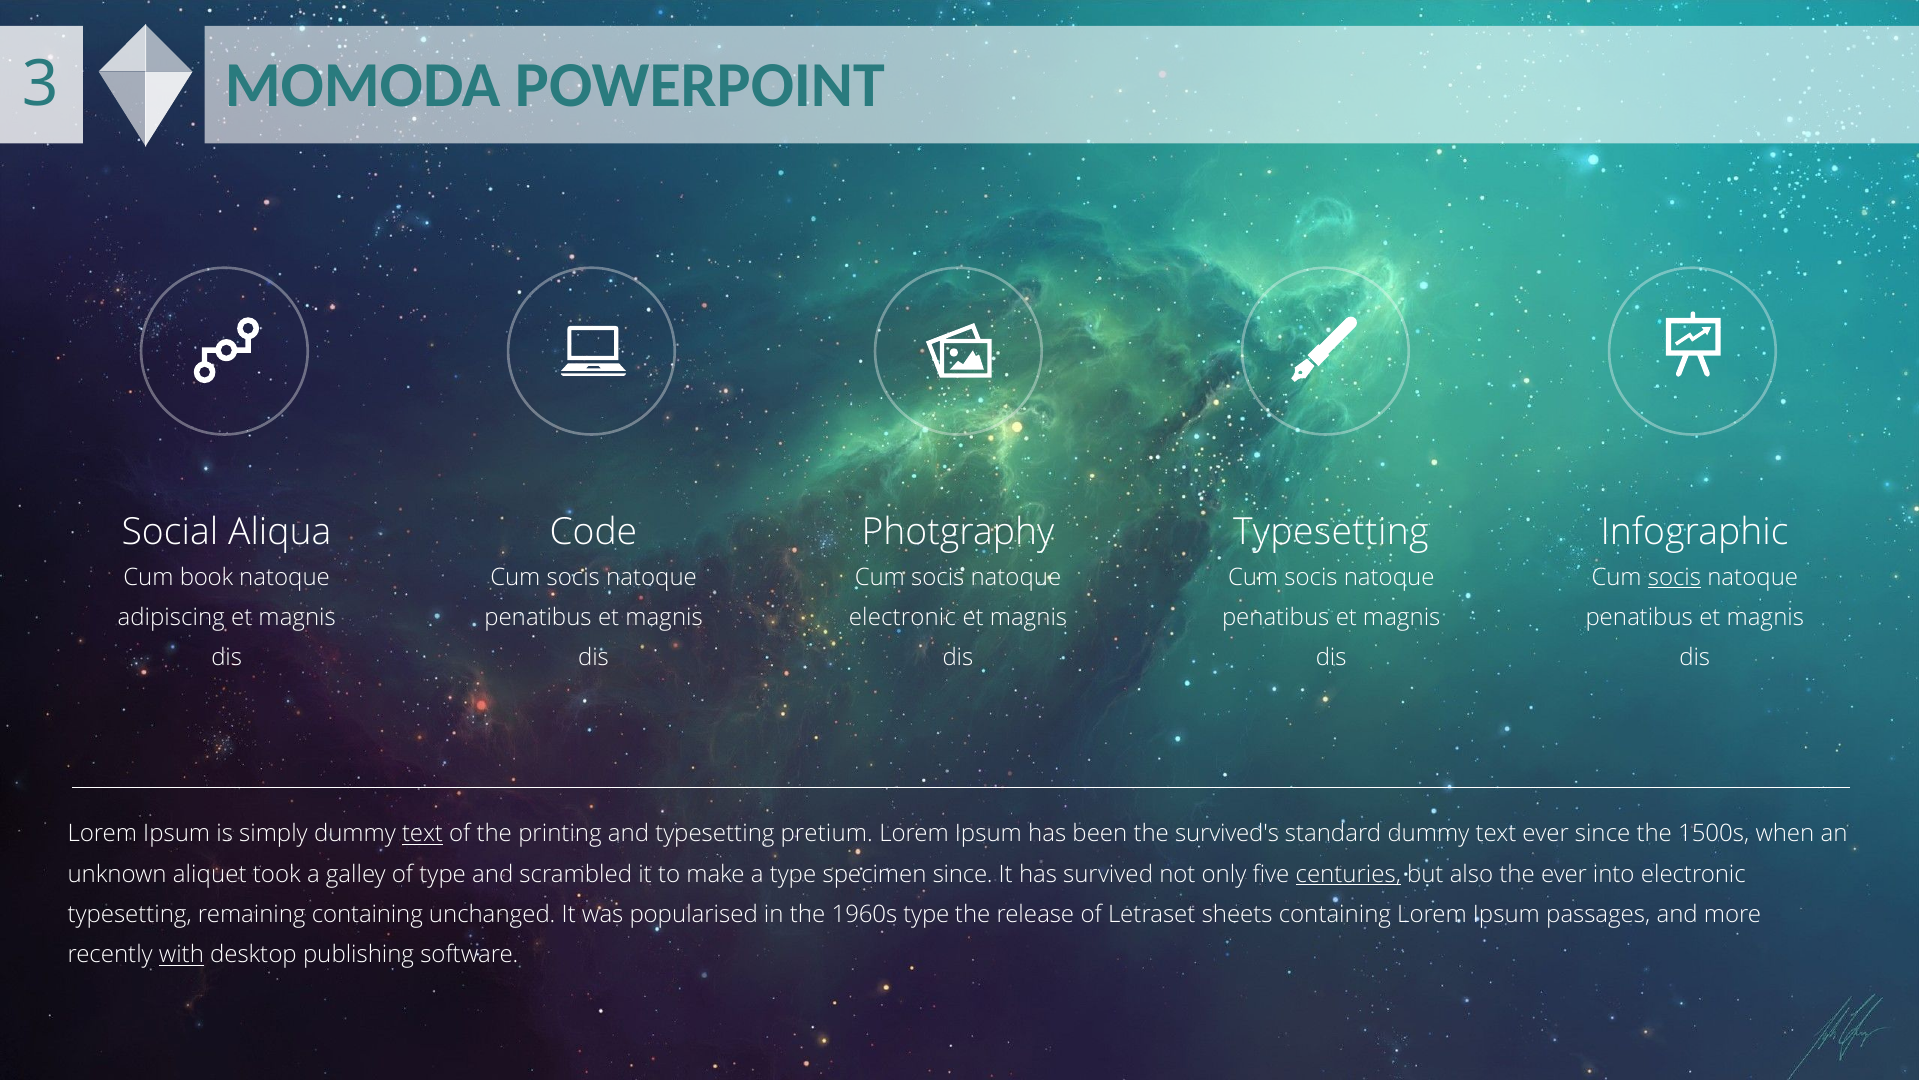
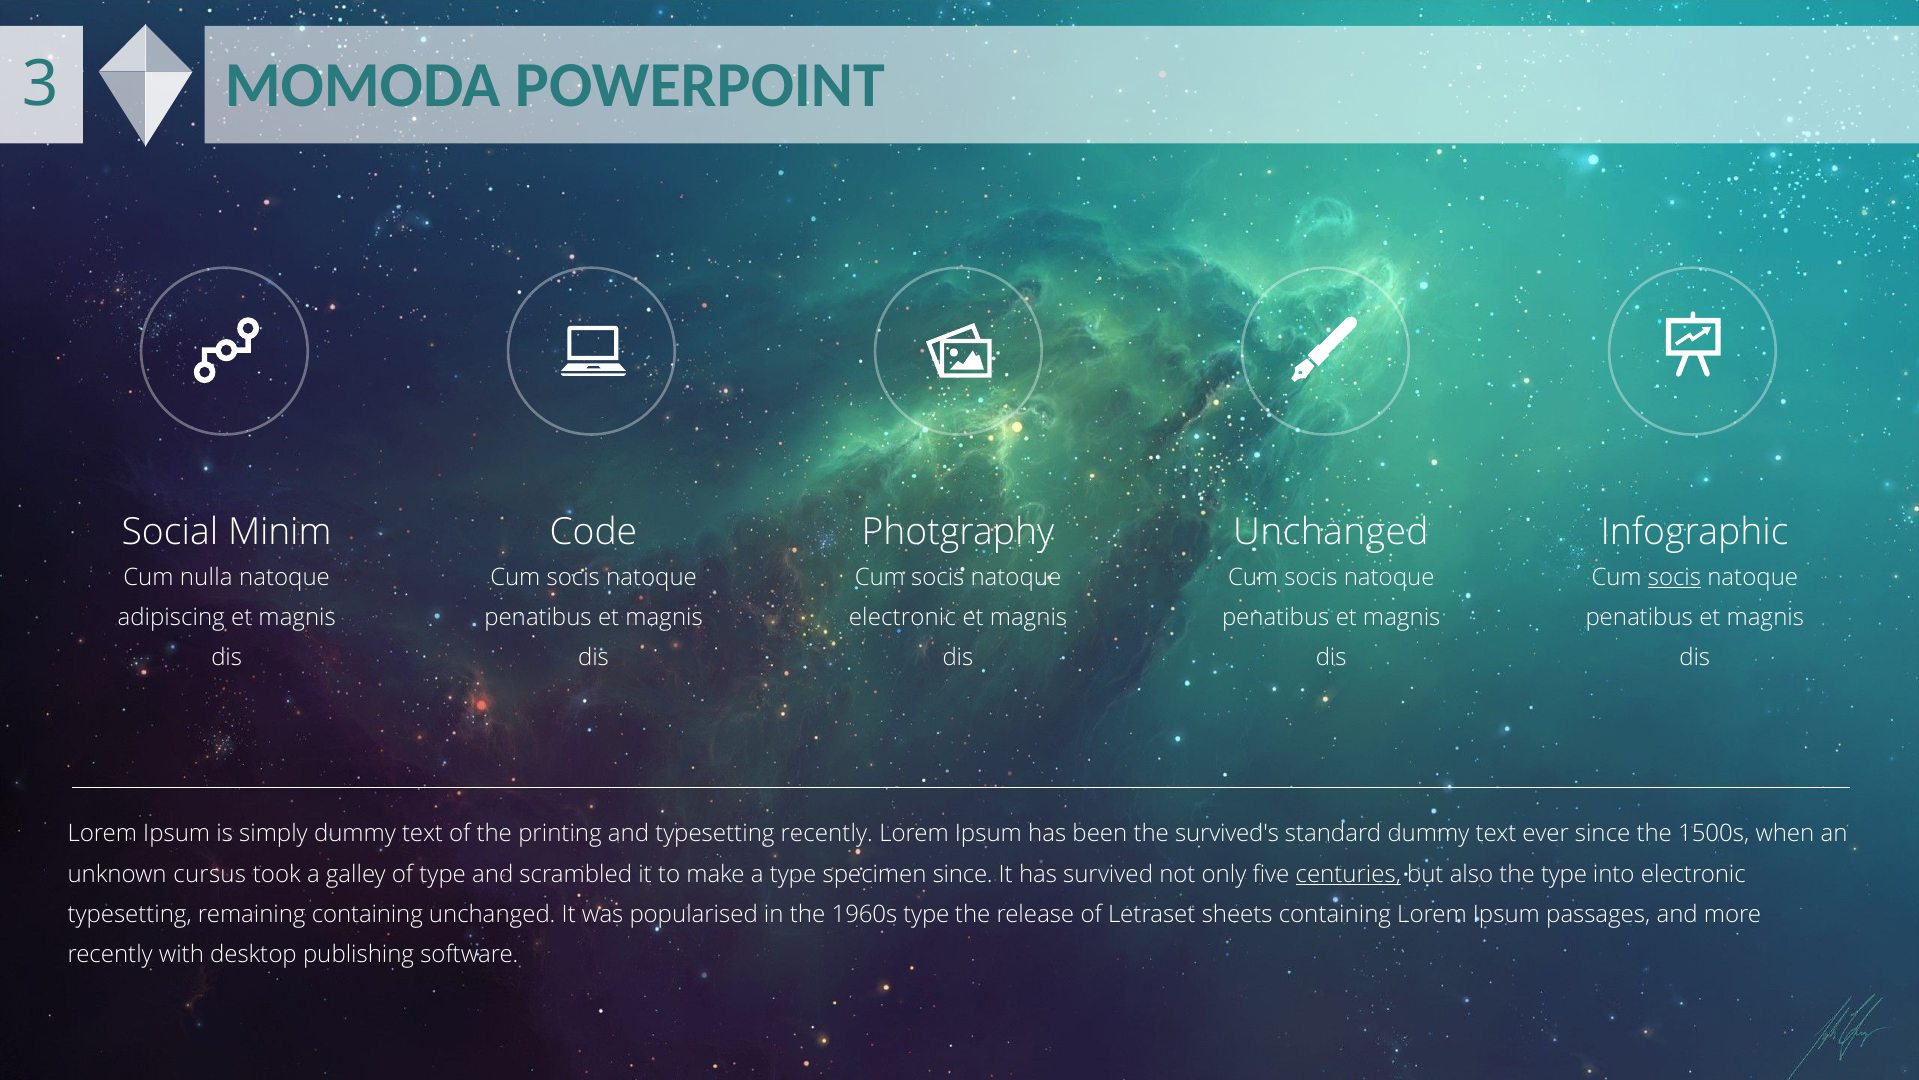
Aliqua: Aliqua -> Minim
Typesetting at (1331, 532): Typesetting -> Unchanged
book: book -> nulla
text at (422, 833) underline: present -> none
typesetting pretium: pretium -> recently
aliquet: aliquet -> cursus
the ever: ever -> type
with underline: present -> none
